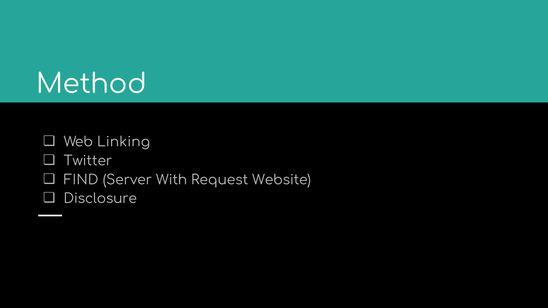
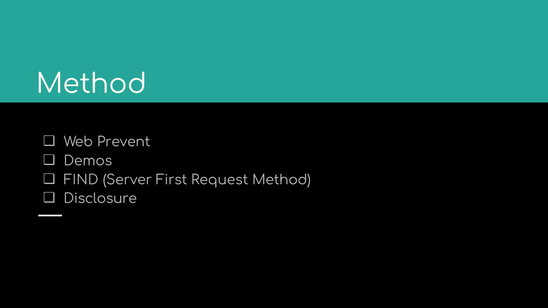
Linking: Linking -> Prevent
Twitter: Twitter -> Demos
With: With -> First
Request Website: Website -> Method
